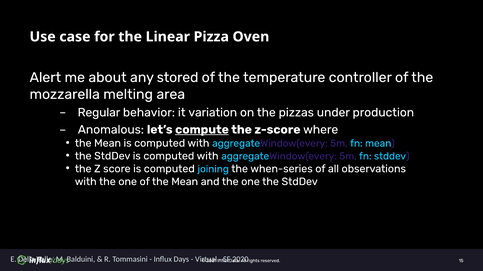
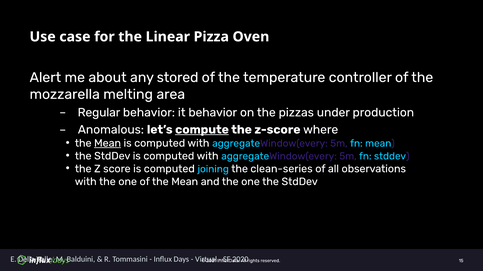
it variation: variation -> behavior
Mean at (108, 143) underline: none -> present
when-series: when-series -> clean-series
